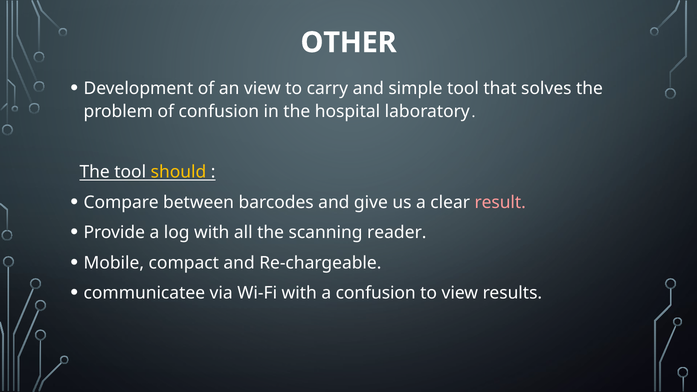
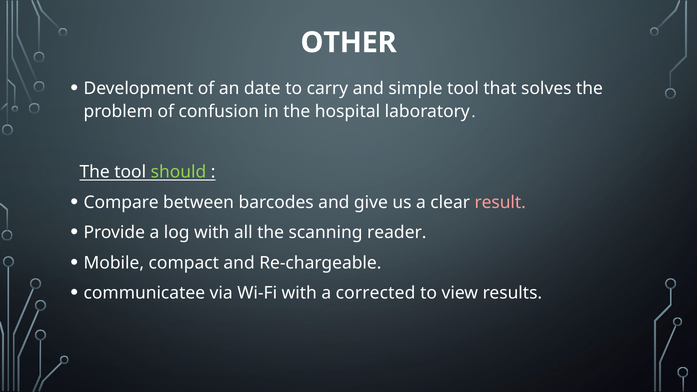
an view: view -> date
should colour: yellow -> light green
a confusion: confusion -> corrected
